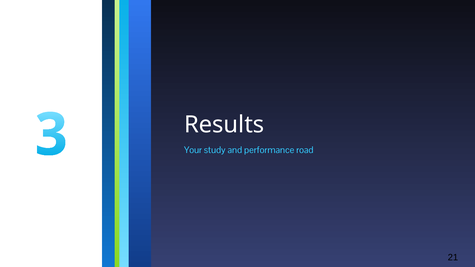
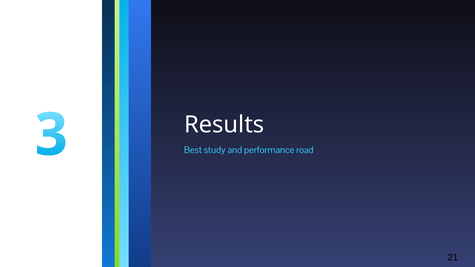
Your: Your -> Best
